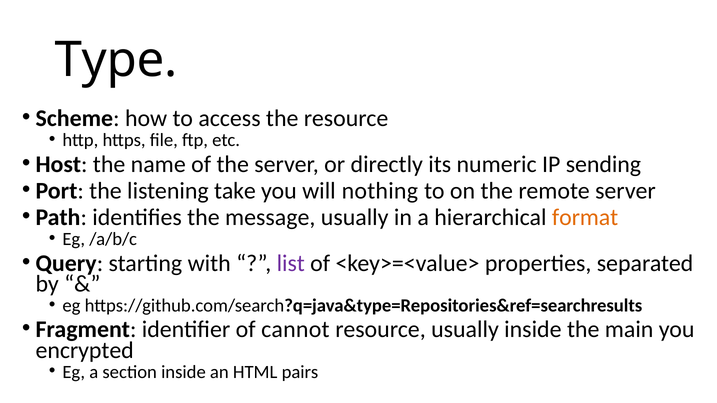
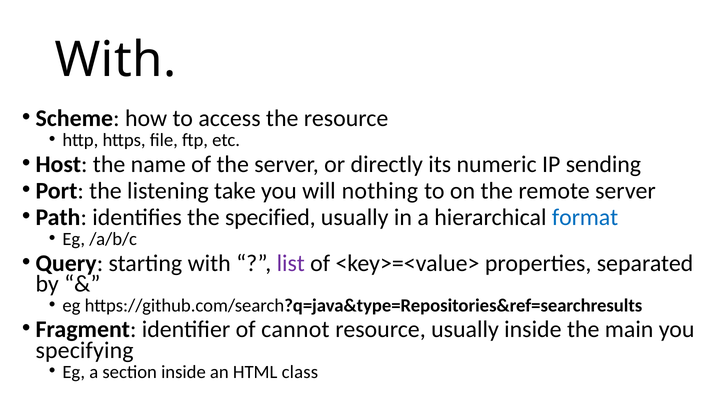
Type at (116, 60): Type -> With
message: message -> specified
format colour: orange -> blue
encrypted: encrypted -> specifying
pairs: pairs -> class
